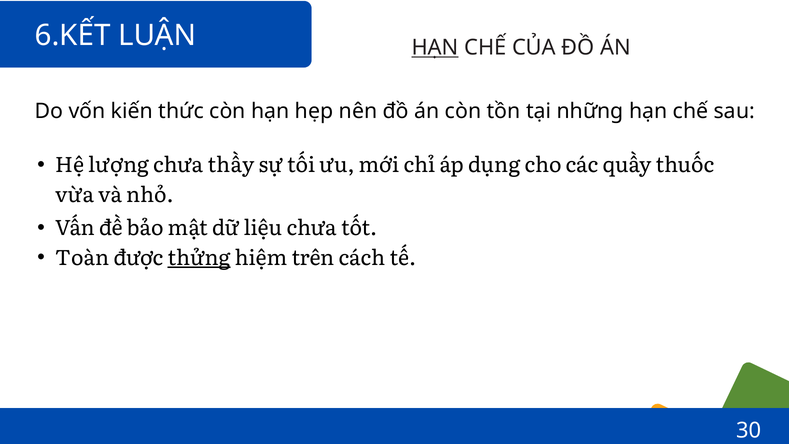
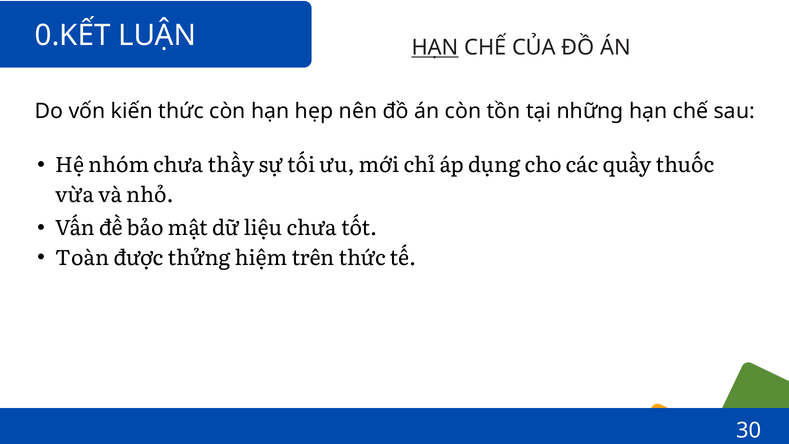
6.KẾT: 6.KẾT -> 0.KẾT
lượng: lượng -> nhóm
thửng underline: present -> none
trên cách: cách -> thức
